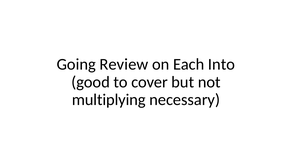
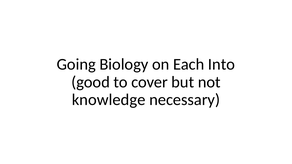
Review: Review -> Biology
multiplying: multiplying -> knowledge
